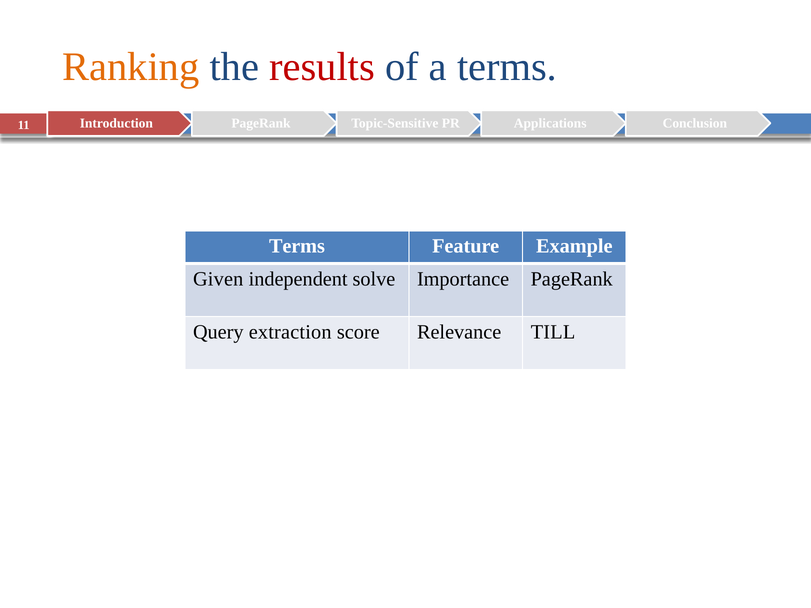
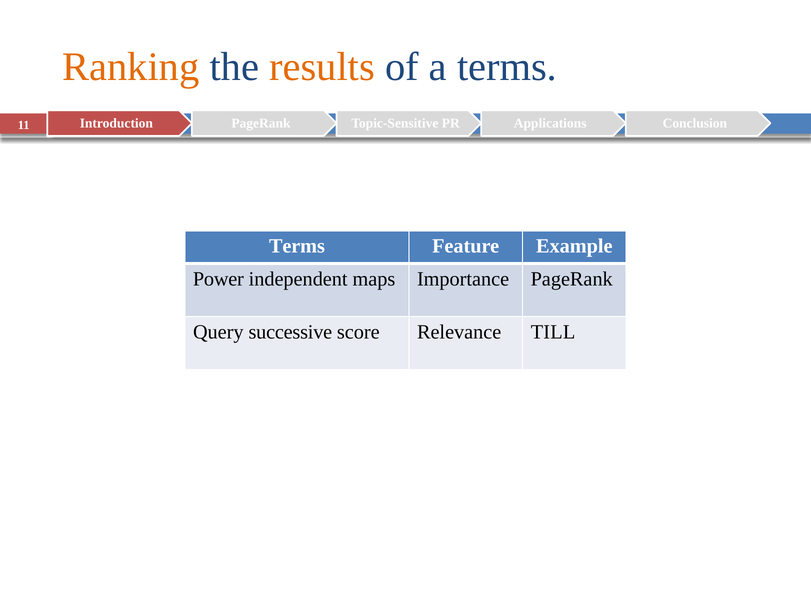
results colour: red -> orange
Given: Given -> Power
solve: solve -> maps
extraction: extraction -> successive
